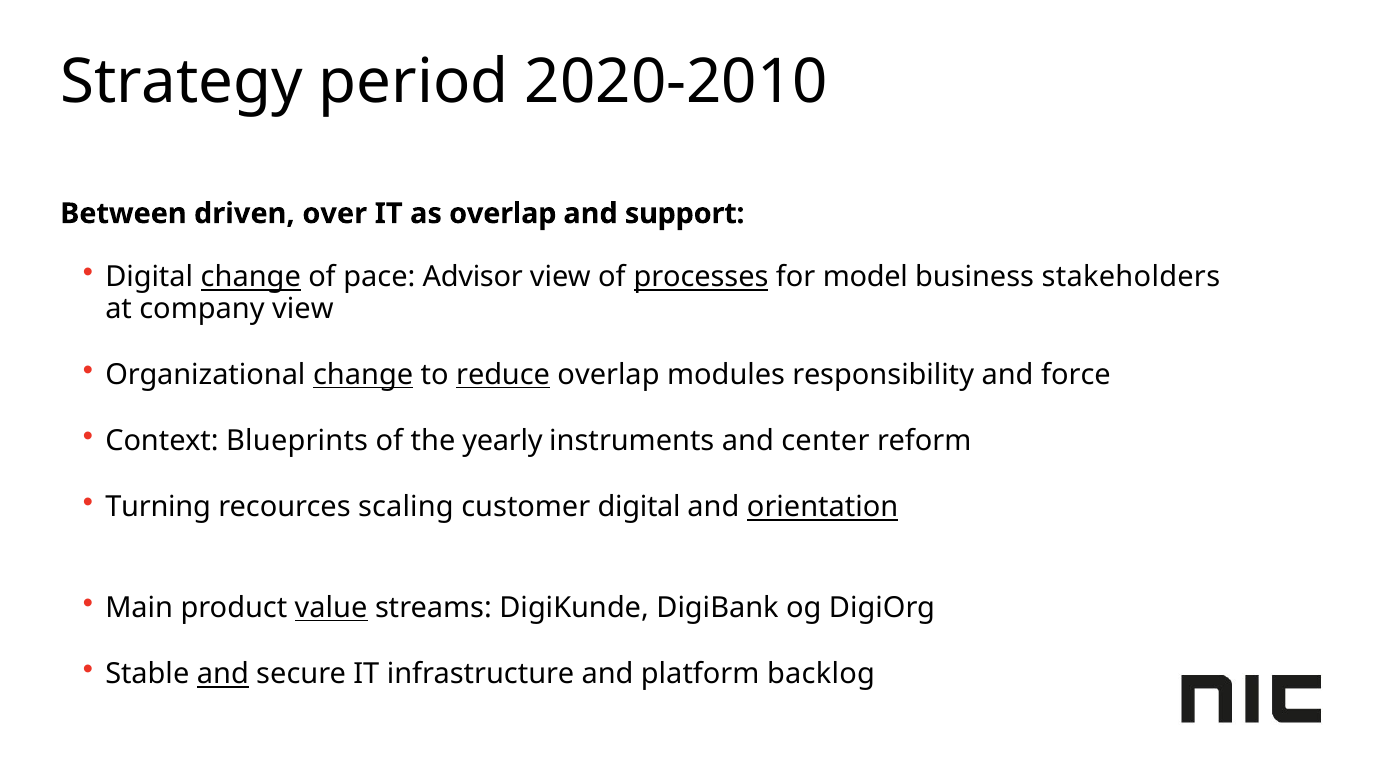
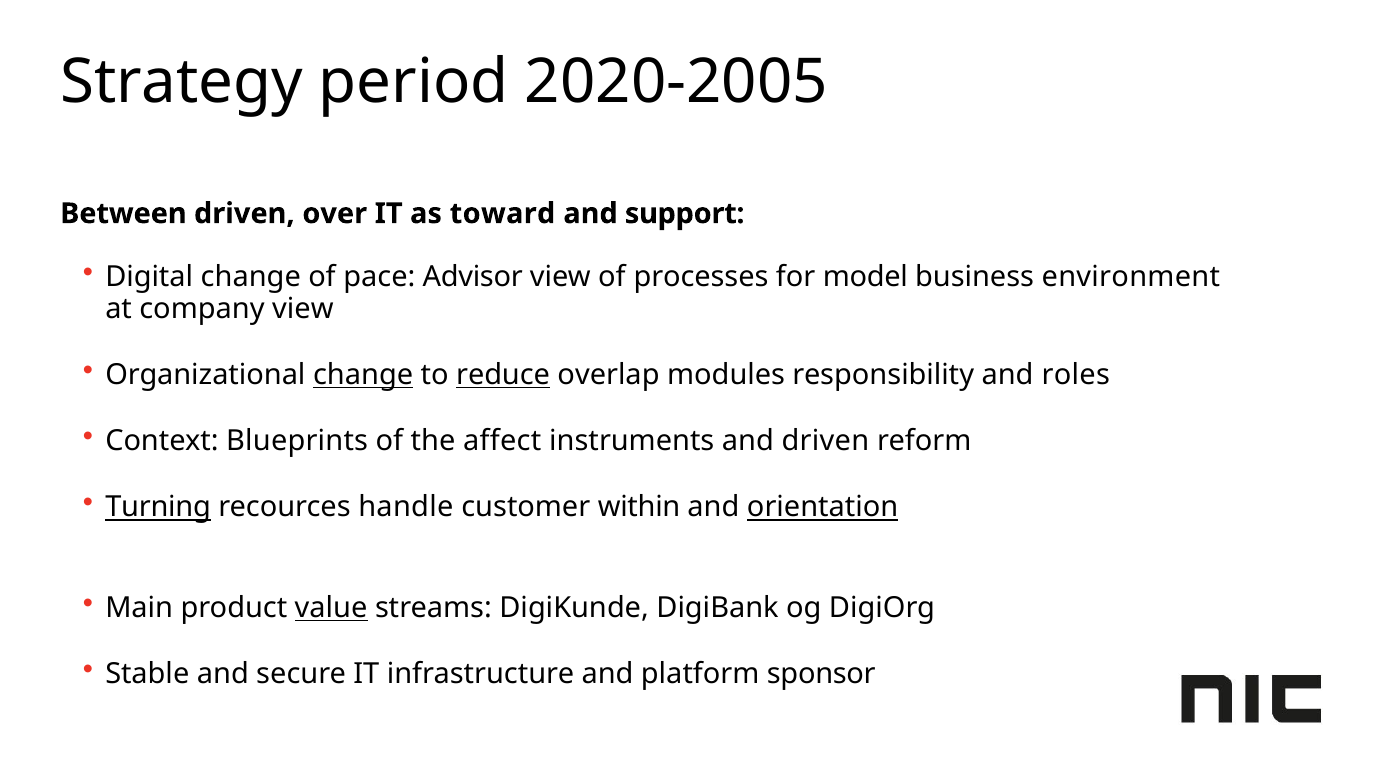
2020-2010: 2020-2010 -> 2020-2005
as overlap: overlap -> toward
change at (251, 277) underline: present -> none
processes underline: present -> none
stakeholders: stakeholders -> environment
force: force -> roles
yearly: yearly -> affect
and center: center -> driven
Turning underline: none -> present
scaling: scaling -> handle
customer digital: digital -> within
and at (223, 674) underline: present -> none
backlog: backlog -> sponsor
